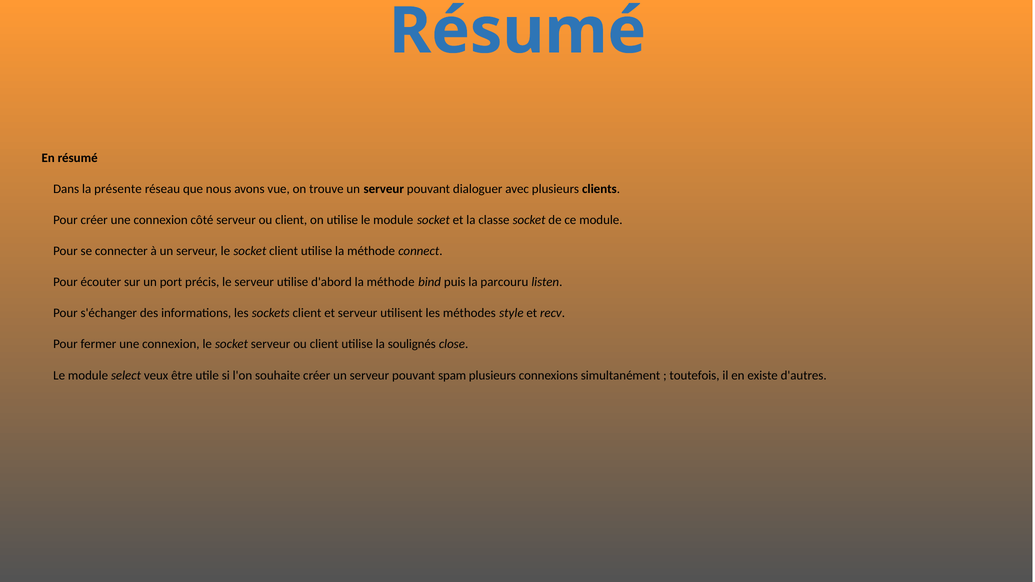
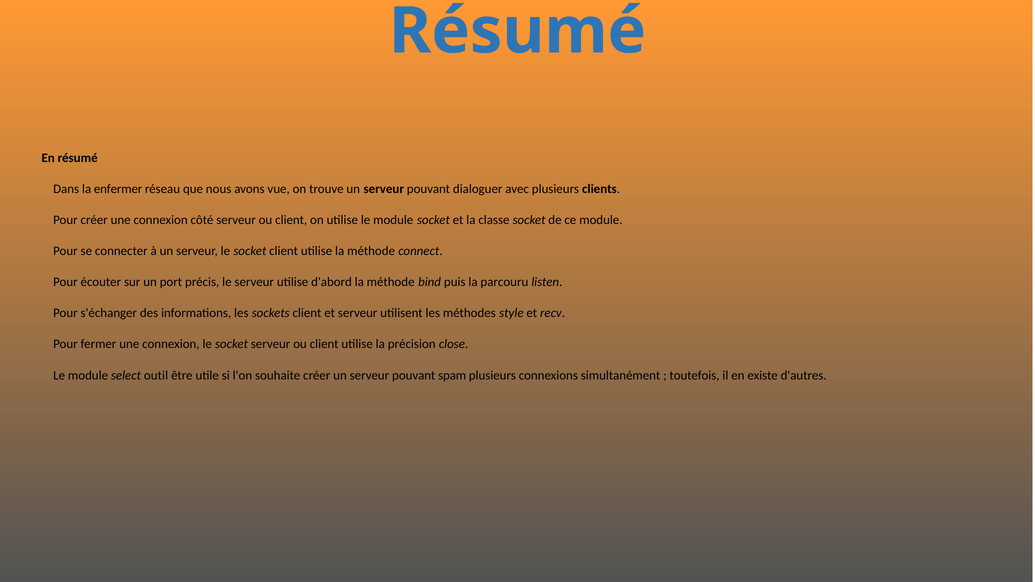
présente: présente -> enfermer
soulignés: soulignés -> précision
veux: veux -> outil
